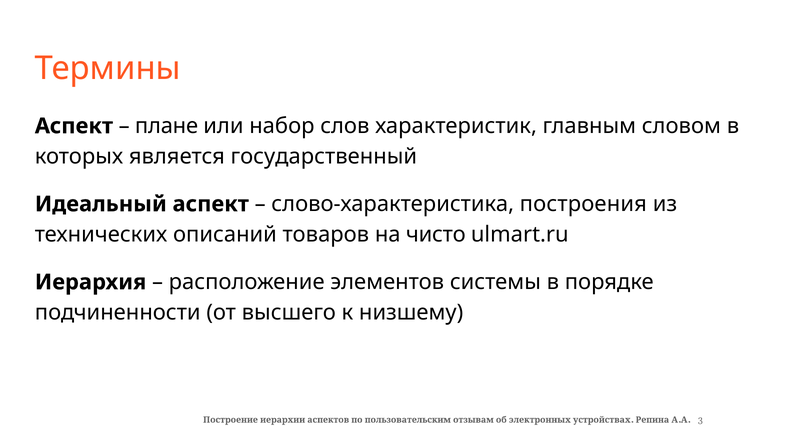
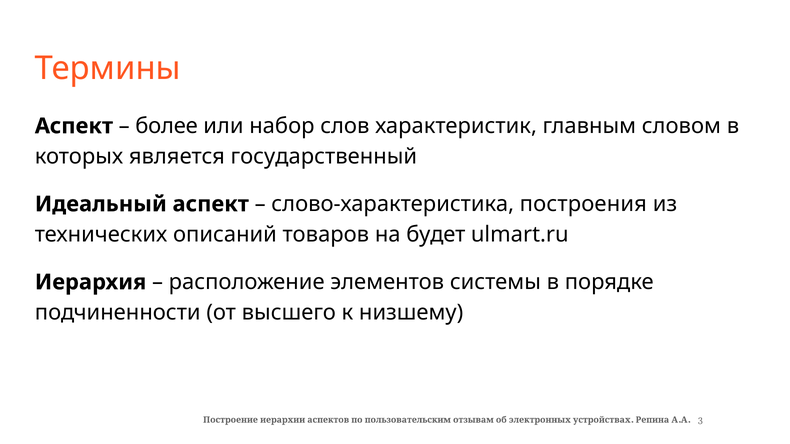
плане: плане -> более
чисто: чисто -> будет
